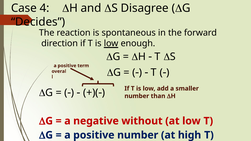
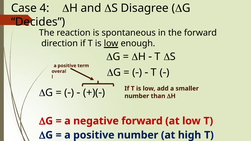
negative without: without -> forward
